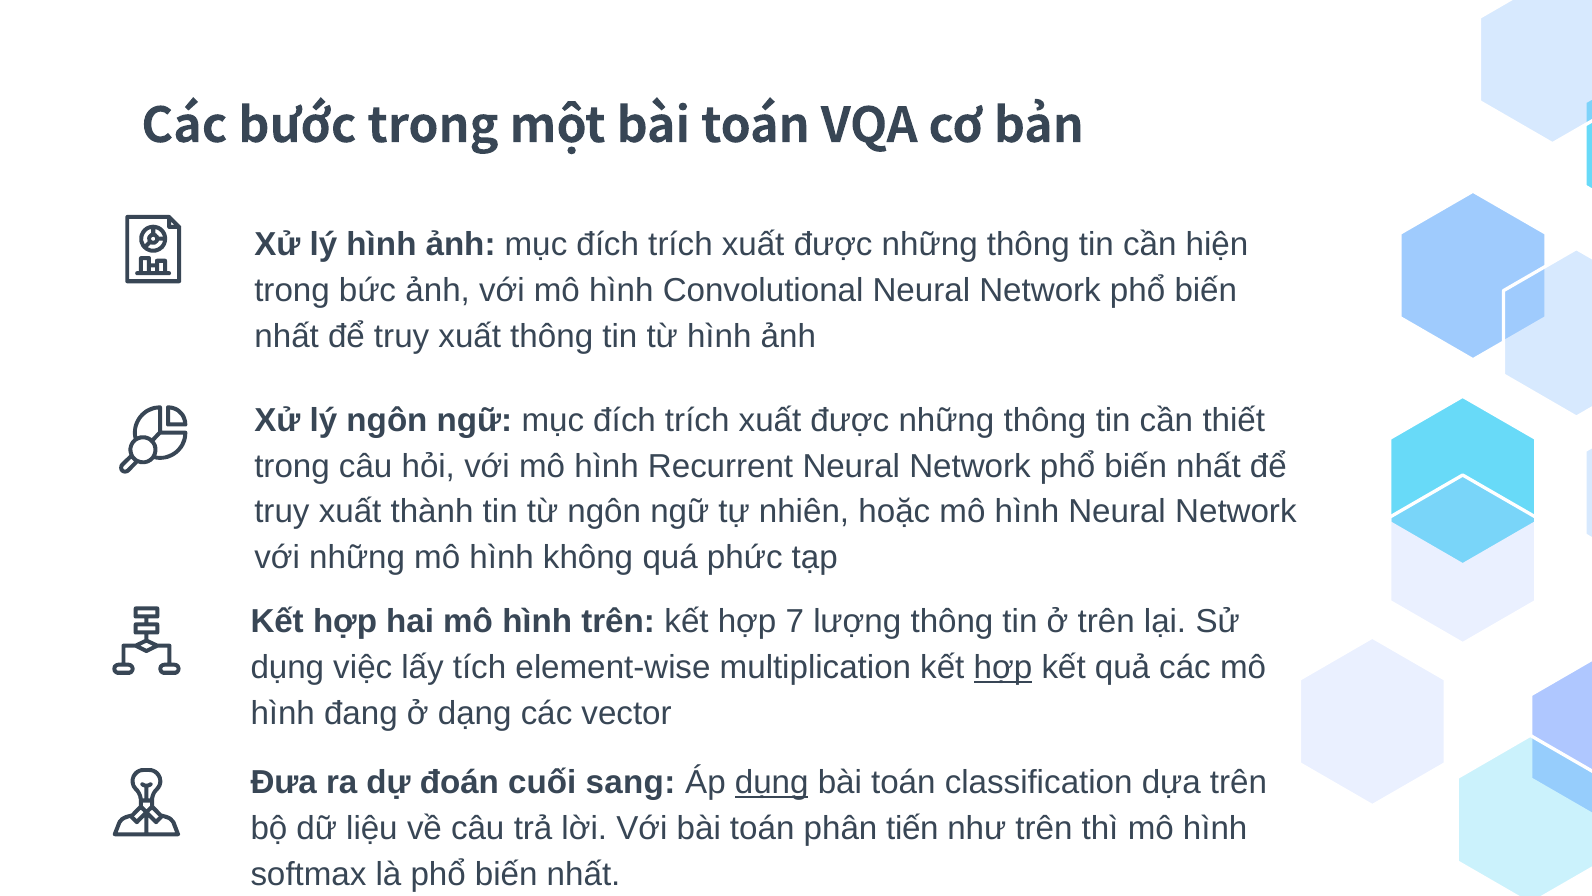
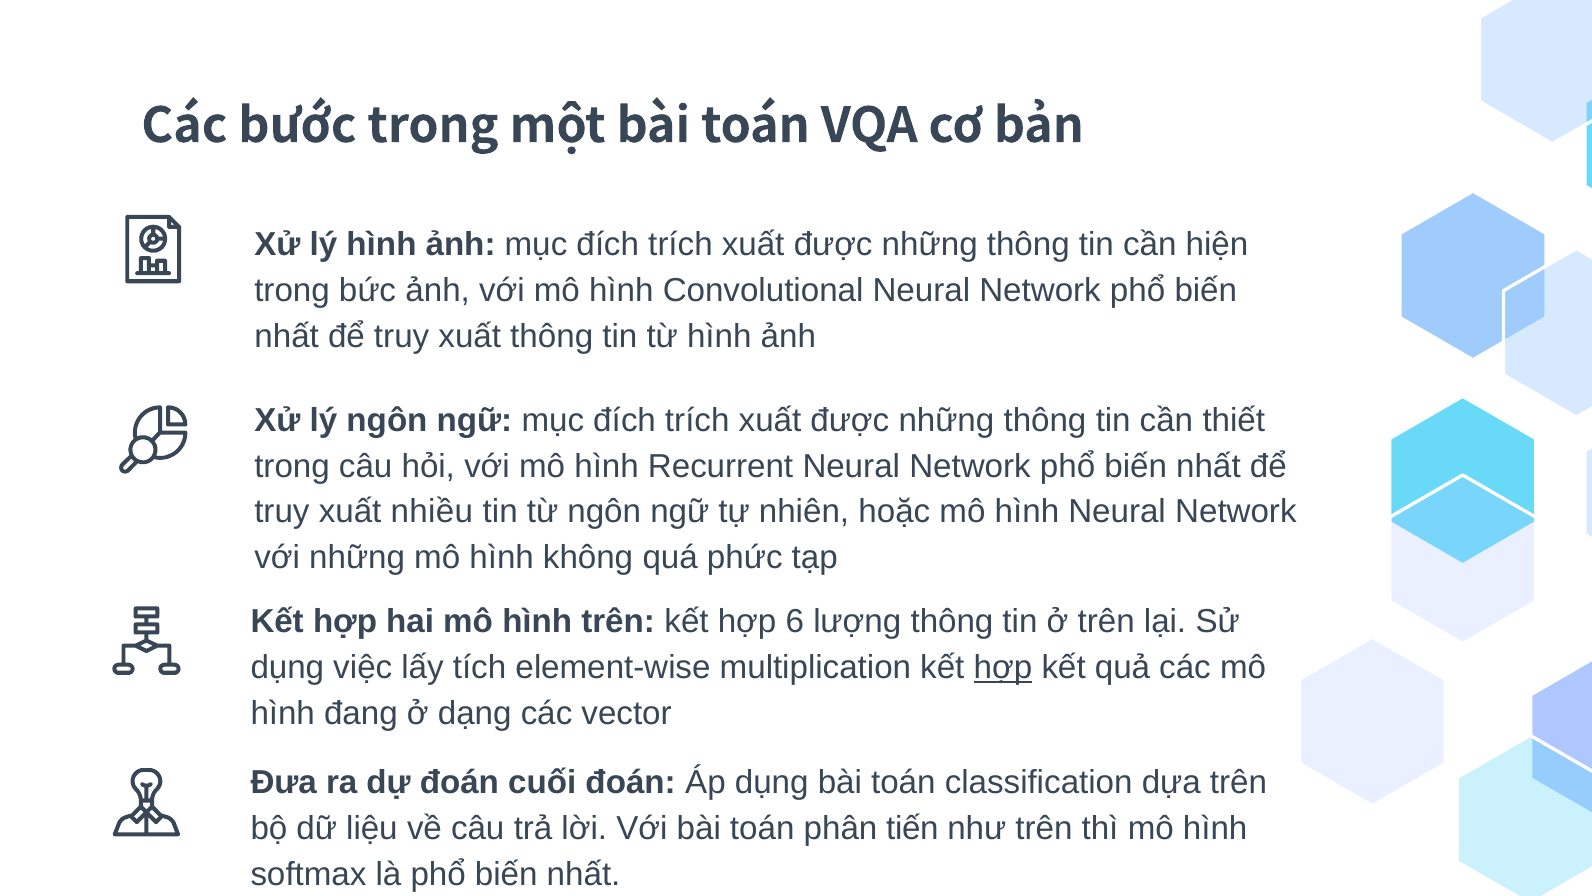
thành: thành -> nhiều
7: 7 -> 6
cuối sang: sang -> đoán
dụng at (772, 783) underline: present -> none
